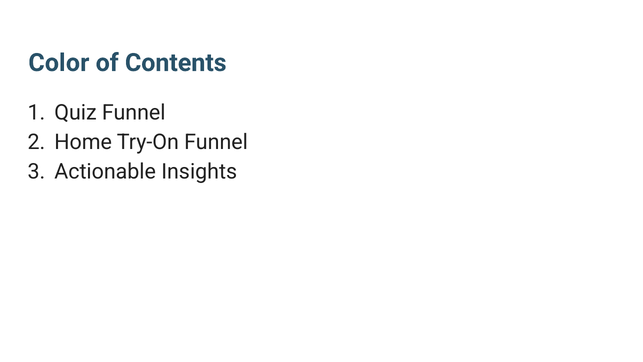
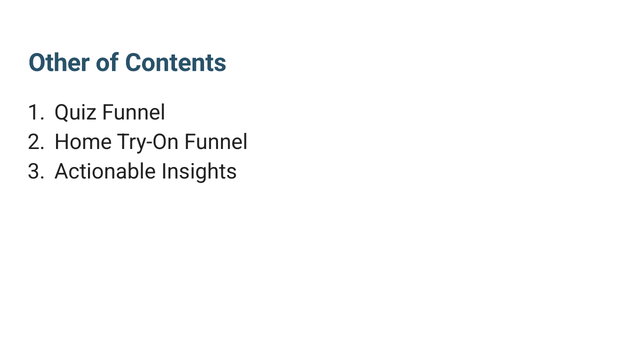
Color: Color -> Other
